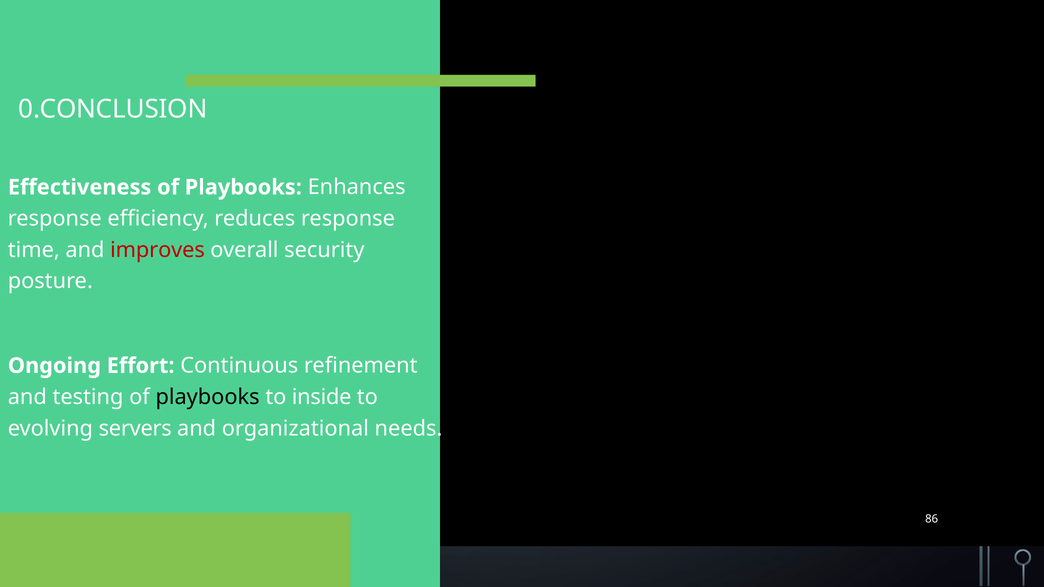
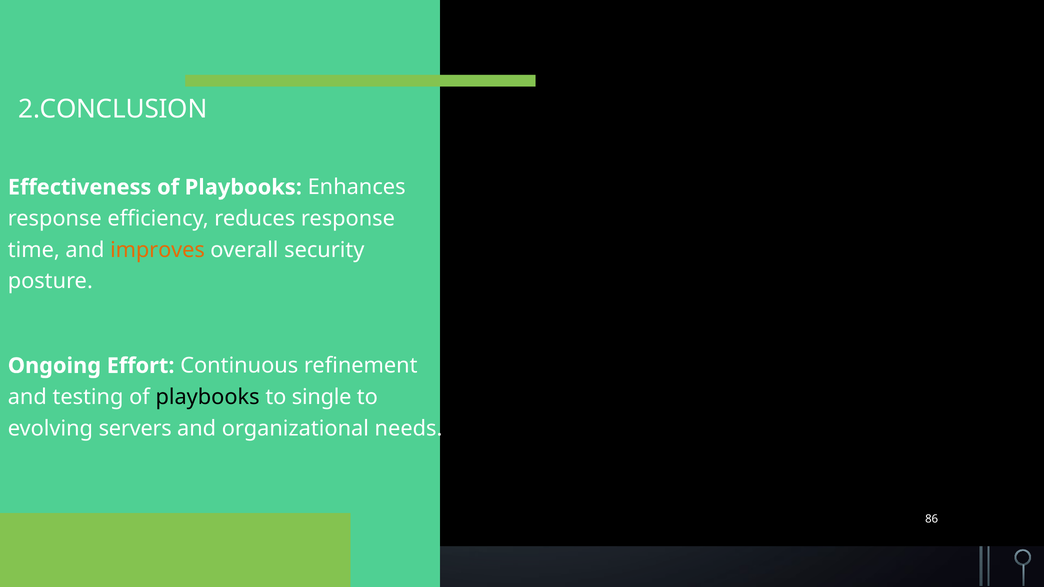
0.CONCLUSION: 0.CONCLUSION -> 2.CONCLUSION
improves colour: red -> orange
inside: inside -> single
